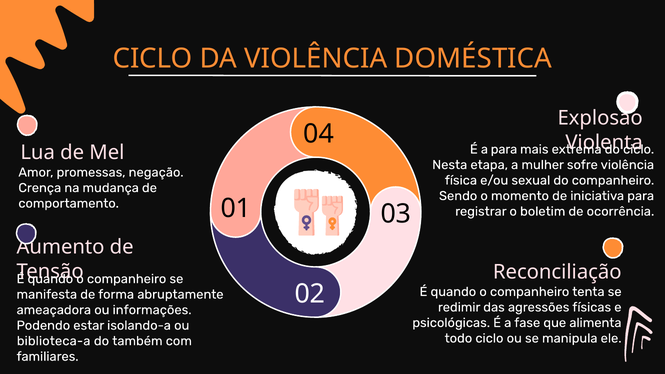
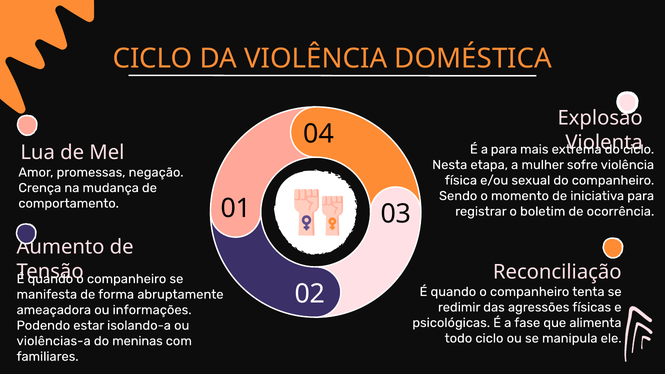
biblioteca-a: biblioteca-a -> violências-a
também: também -> meninas
